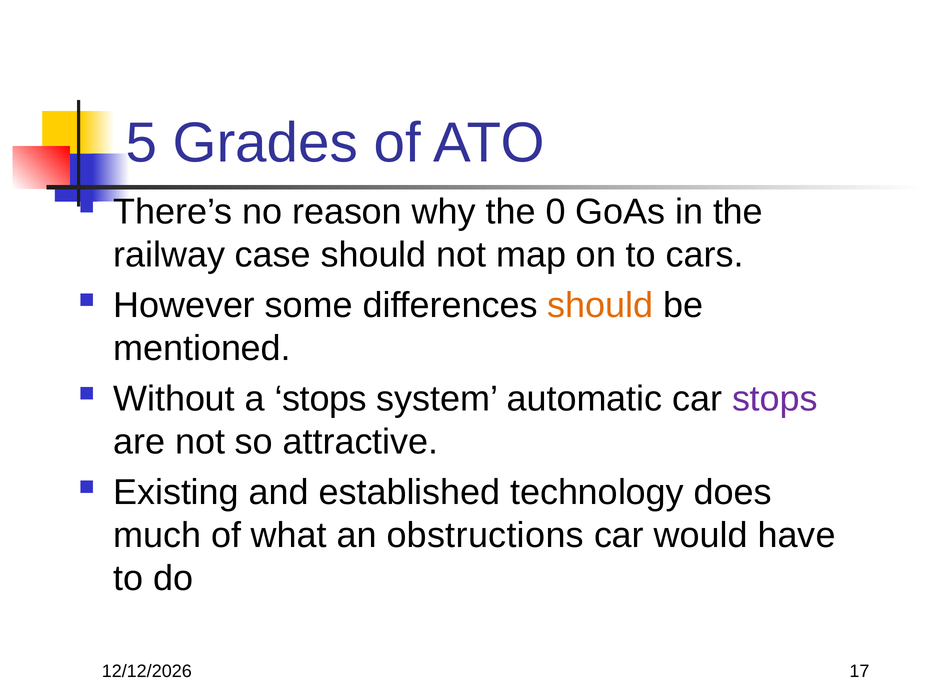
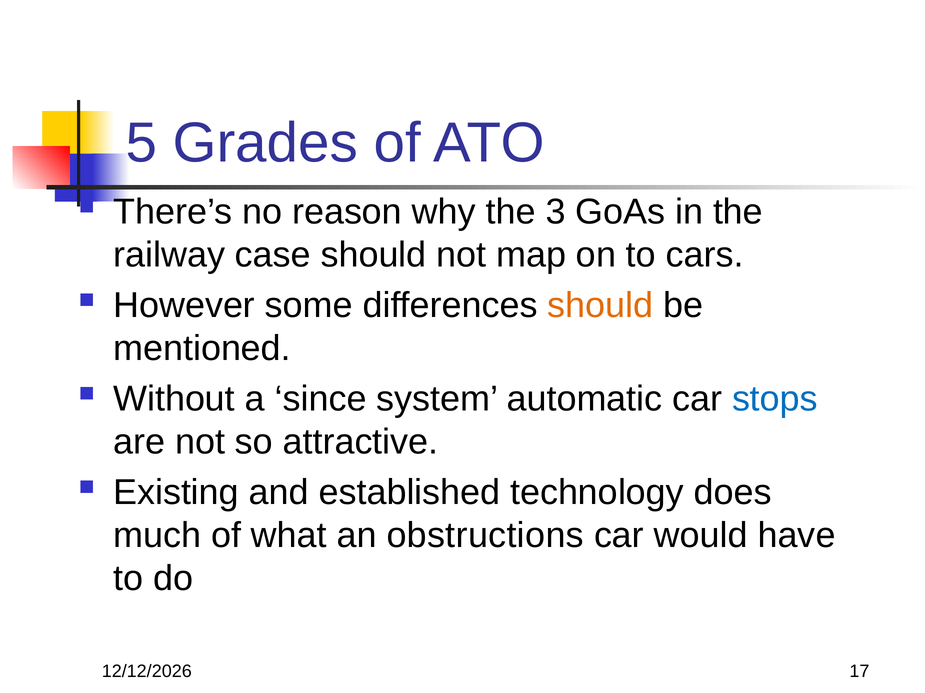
0: 0 -> 3
a stops: stops -> since
stops at (775, 399) colour: purple -> blue
